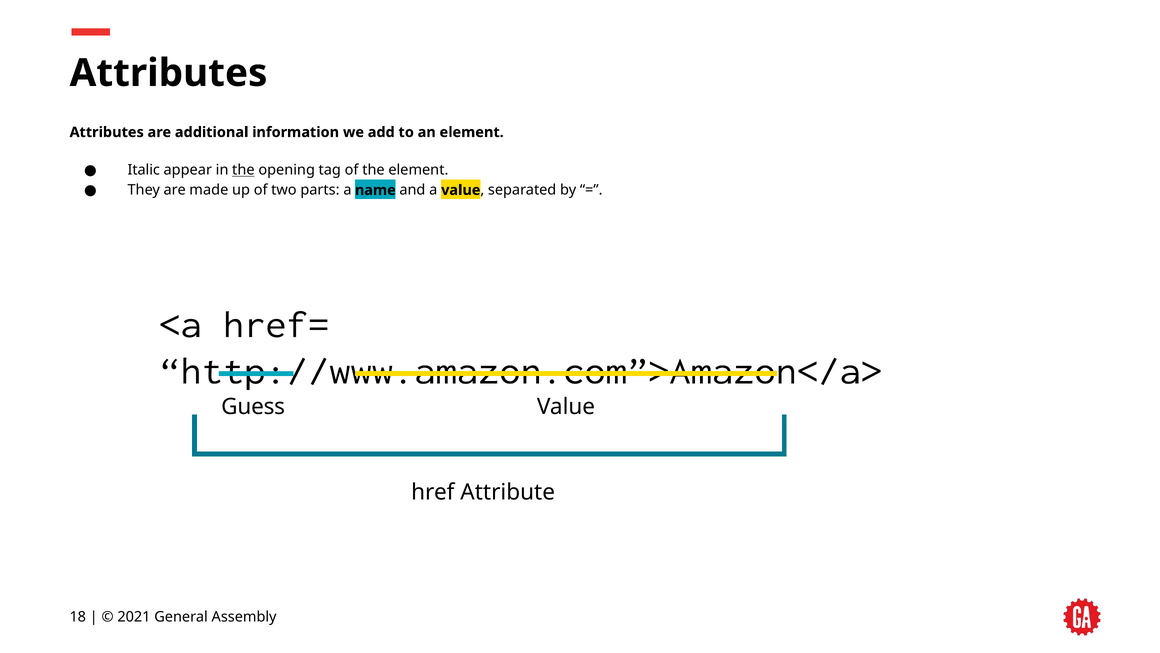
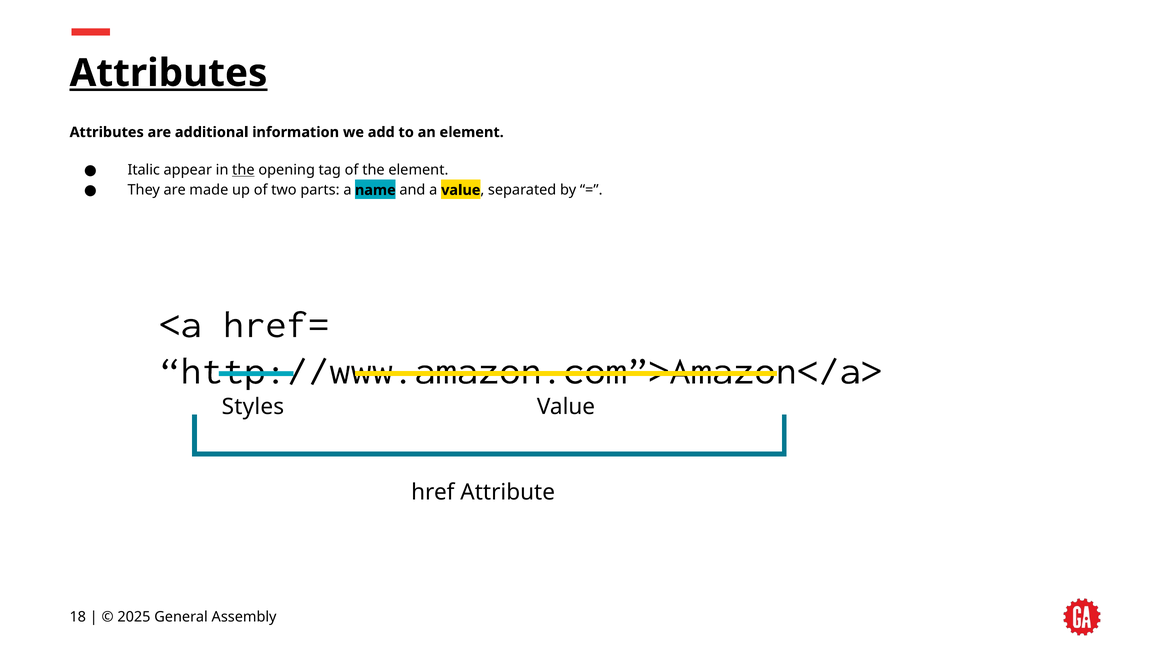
Attributes at (169, 73) underline: none -> present
Guess: Guess -> Styles
2021: 2021 -> 2025
